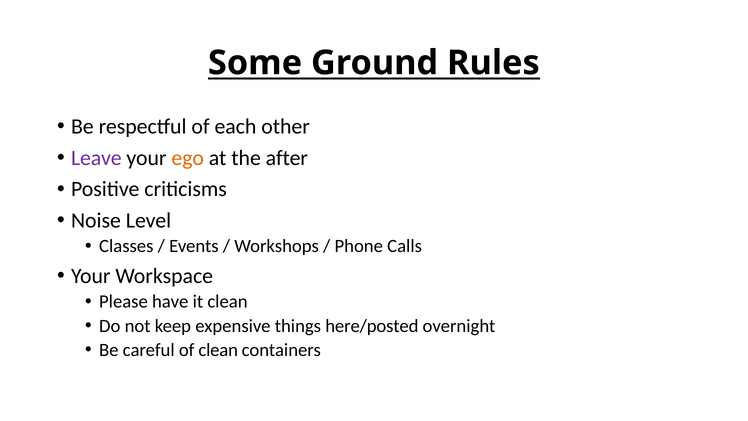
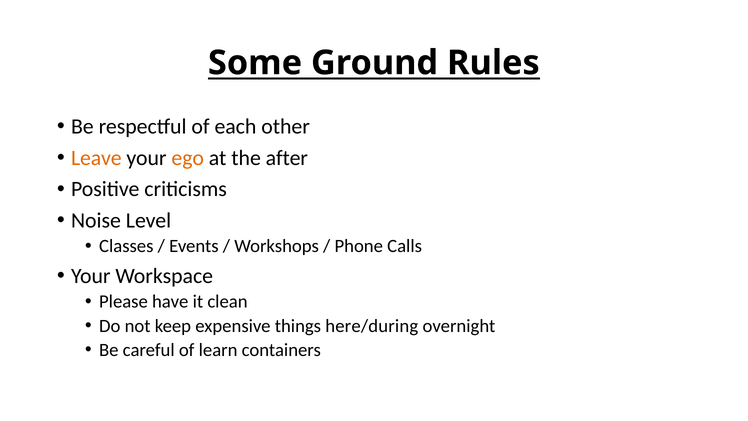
Leave colour: purple -> orange
here/posted: here/posted -> here/during
of clean: clean -> learn
